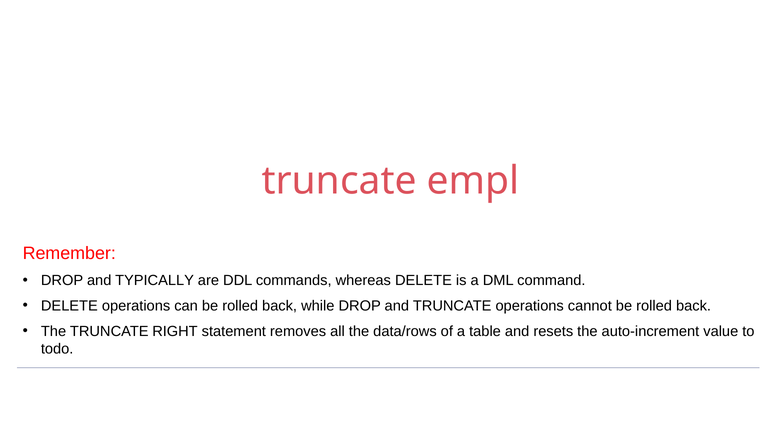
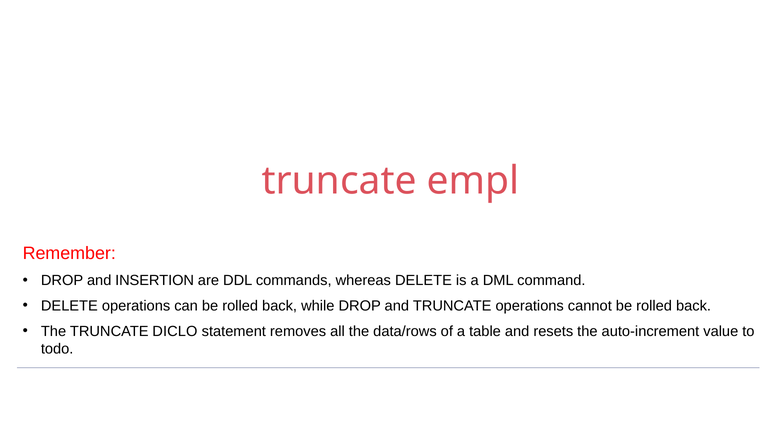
TYPICALLY: TYPICALLY -> INSERTION
RIGHT: RIGHT -> DICLO
